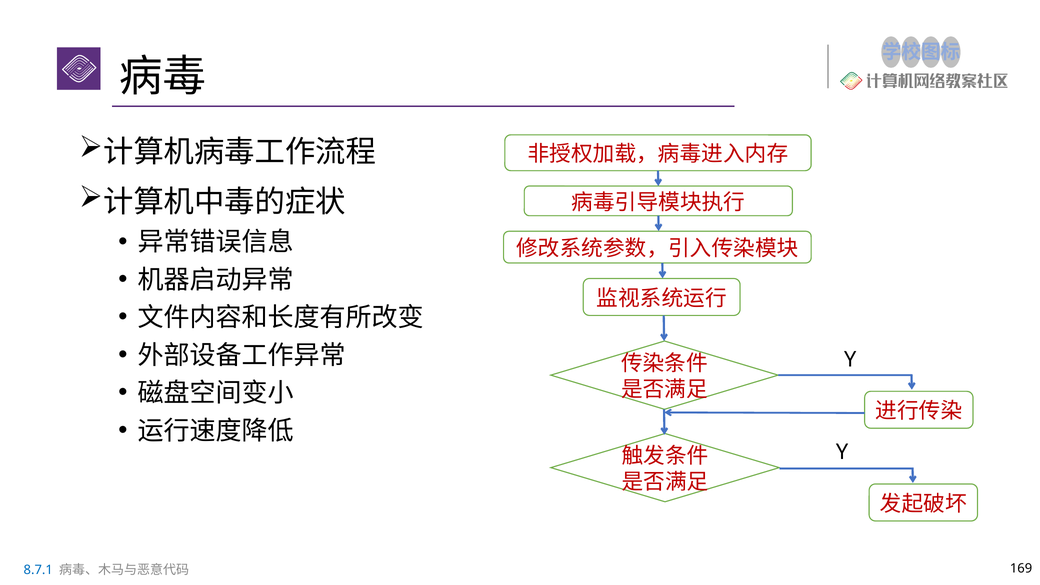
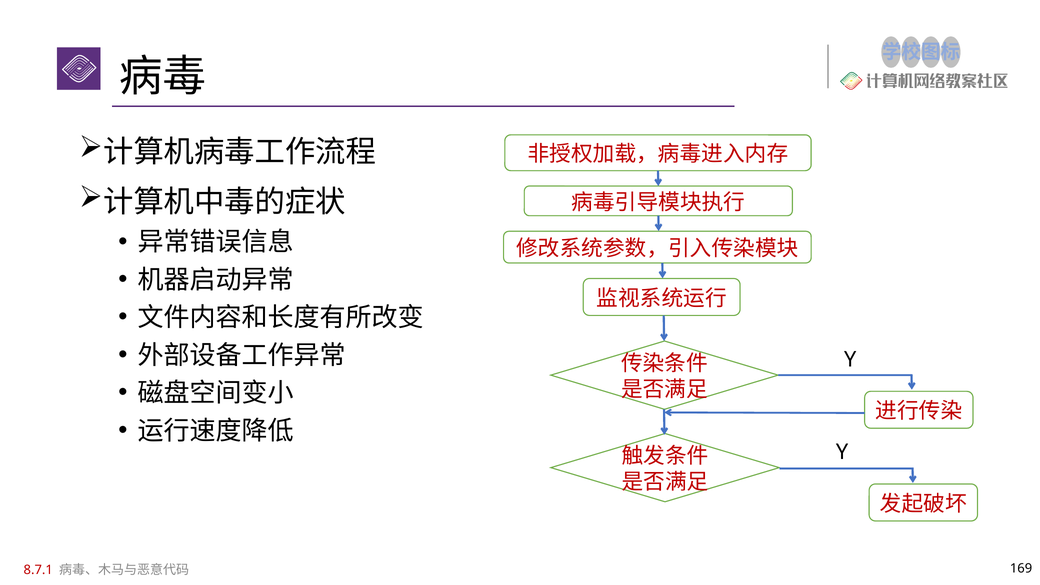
8.7.1 colour: blue -> red
